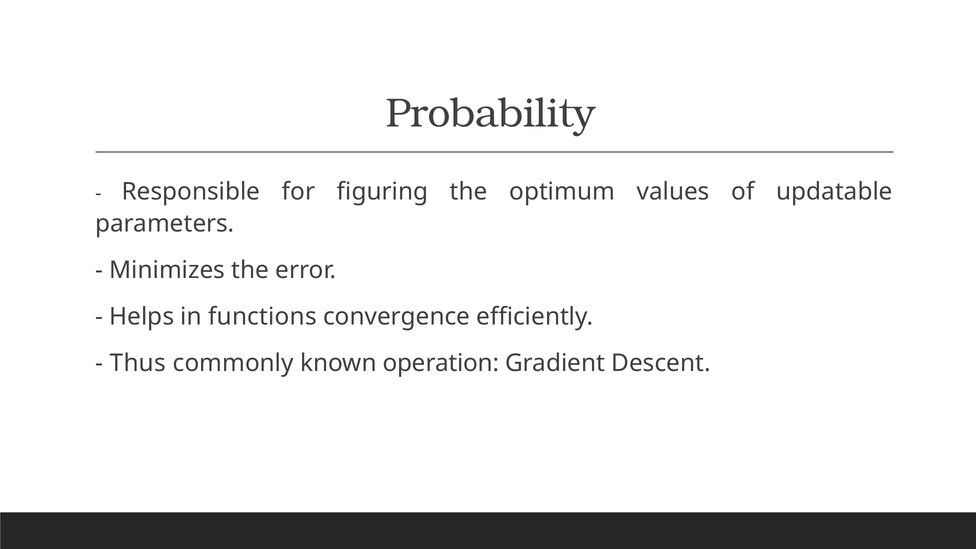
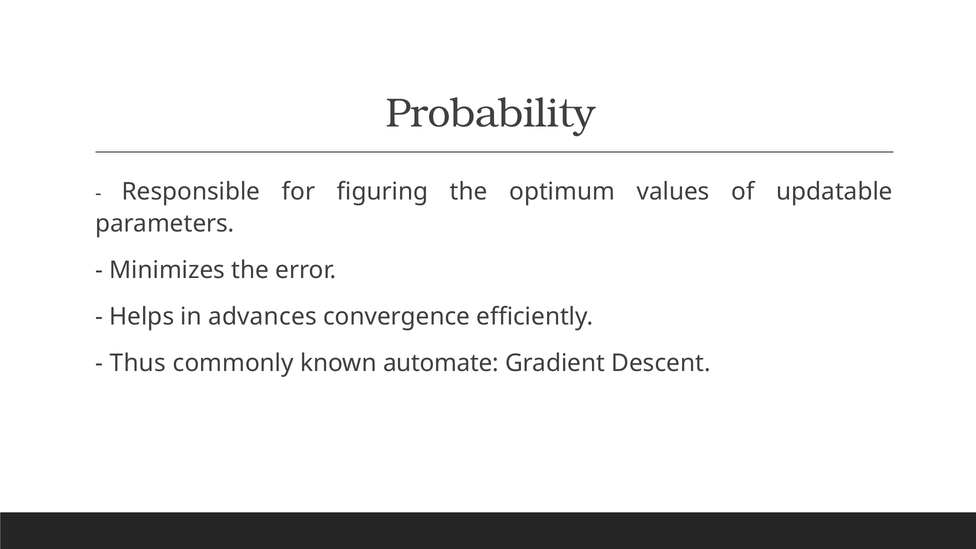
functions: functions -> advances
operation: operation -> automate
